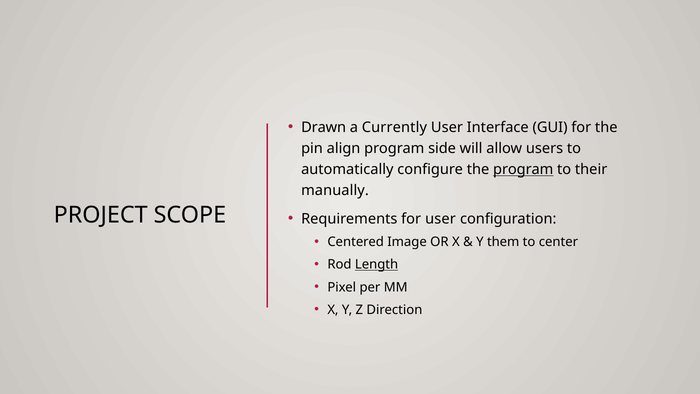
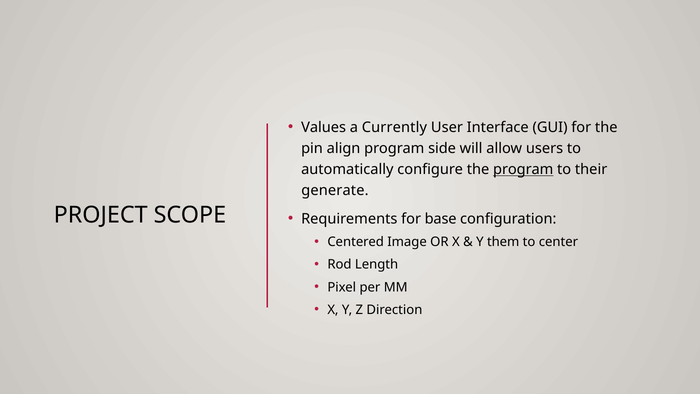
Drawn: Drawn -> Values
manually: manually -> generate
for user: user -> base
Length underline: present -> none
